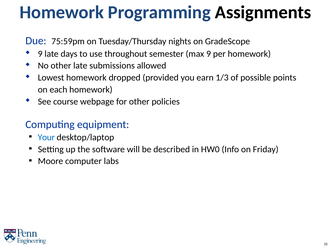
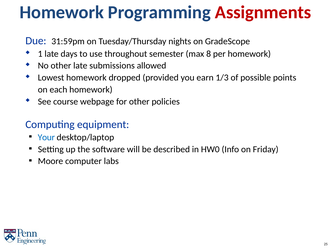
Assignments colour: black -> red
75:59pm: 75:59pm -> 31:59pm
9 at (40, 54): 9 -> 1
max 9: 9 -> 8
